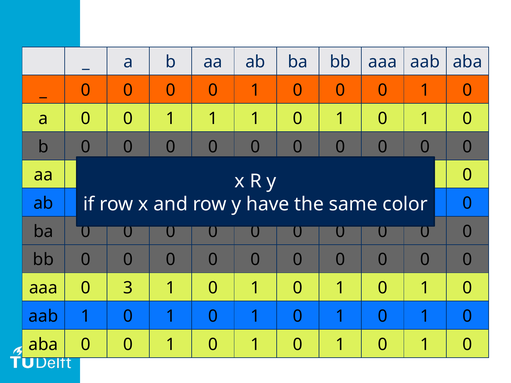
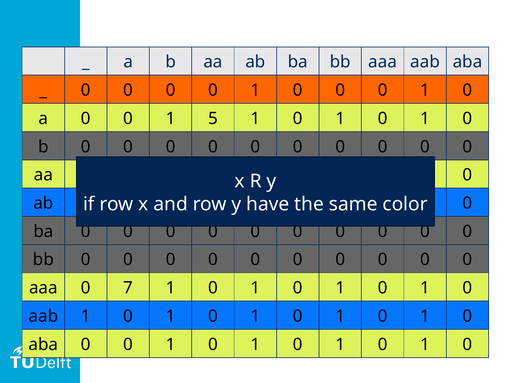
0 1 1: 1 -> 5
3: 3 -> 7
